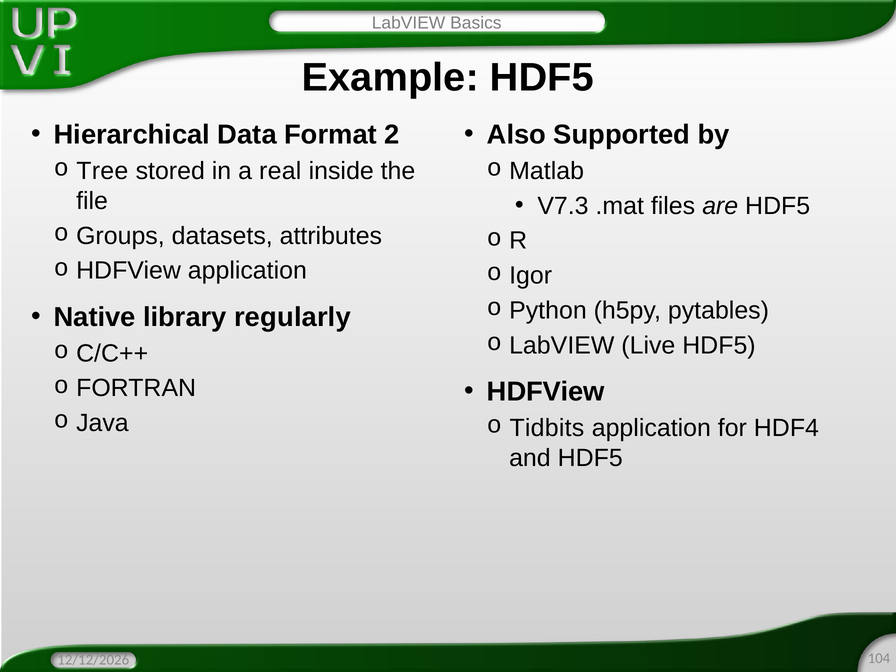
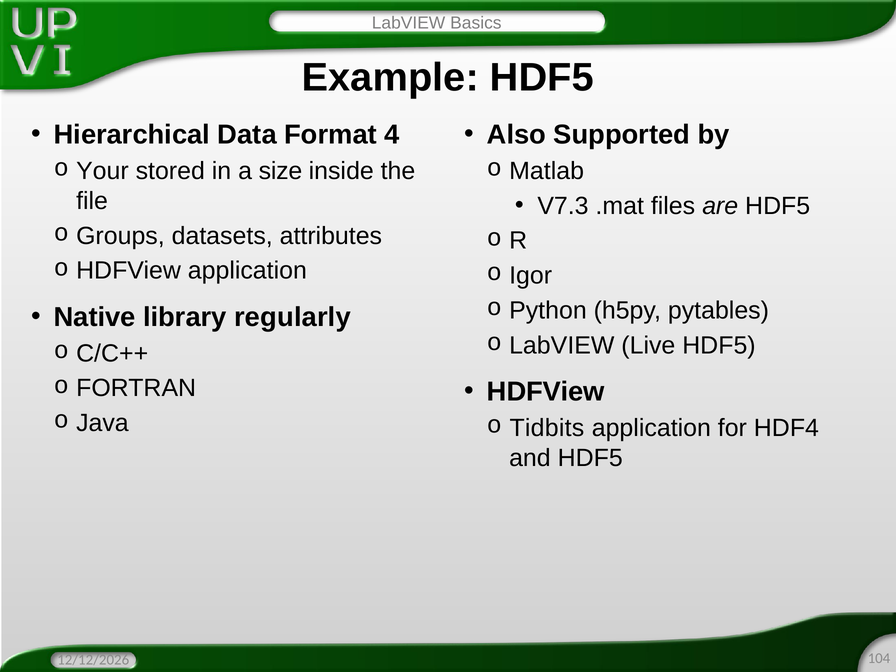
2: 2 -> 4
Tree: Tree -> Your
real: real -> size
